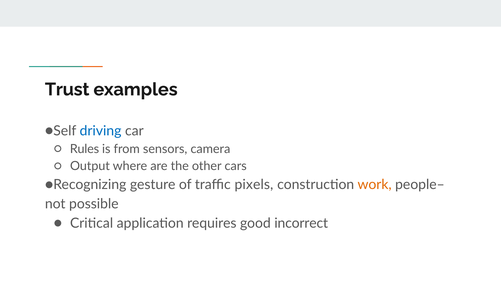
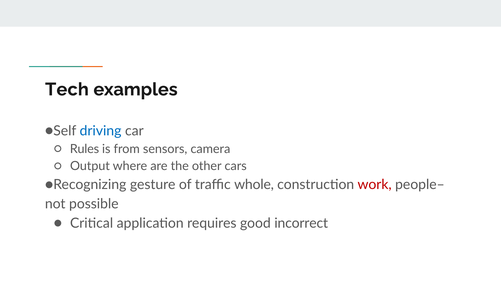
Trust: Trust -> Tech
pixels: pixels -> whole
work colour: orange -> red
